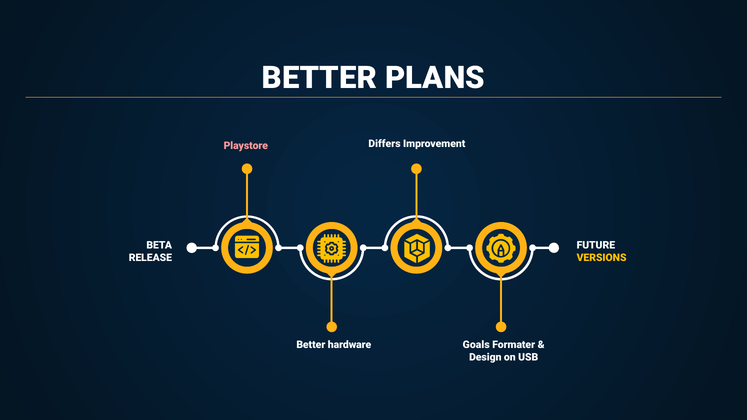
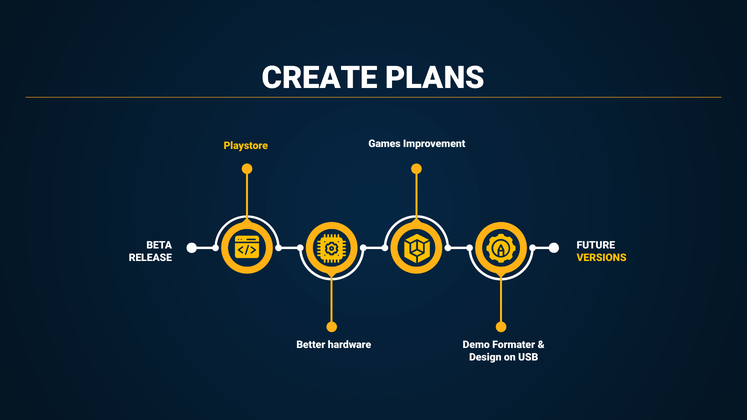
BETTER at (319, 78): BETTER -> CREATE
Differs: Differs -> Games
Playstore colour: pink -> yellow
Goals: Goals -> Demo
